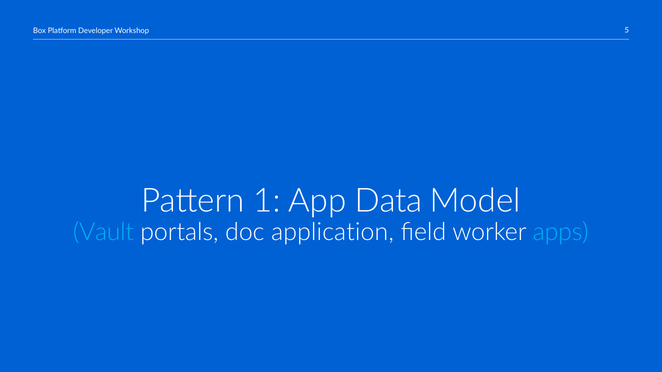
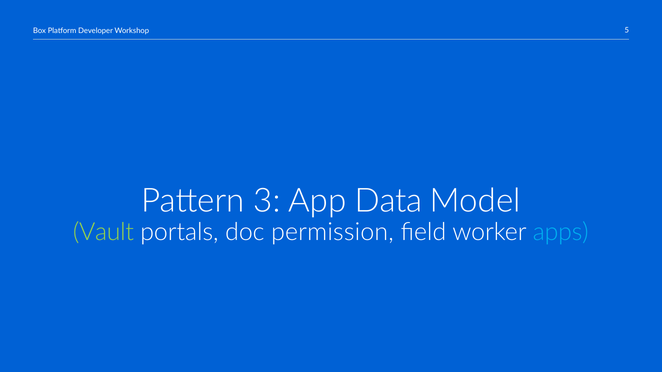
1: 1 -> 3
Vault colour: light blue -> light green
application: application -> permission
